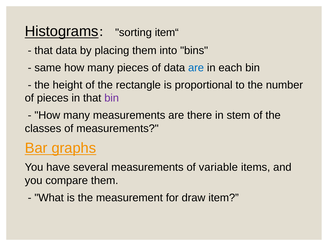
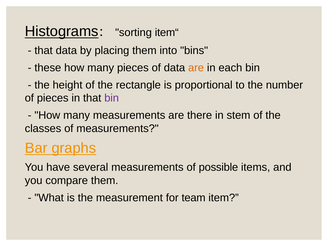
same: same -> these
are at (196, 68) colour: blue -> orange
variable: variable -> possible
draw: draw -> team
